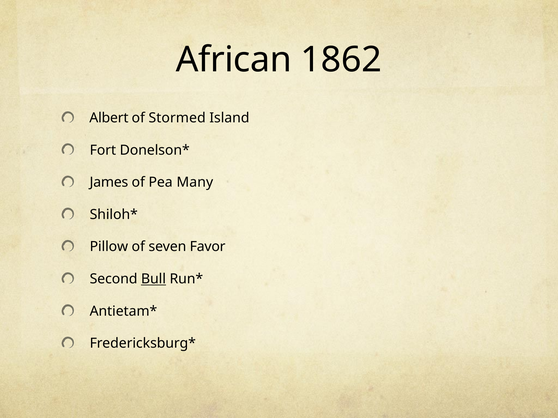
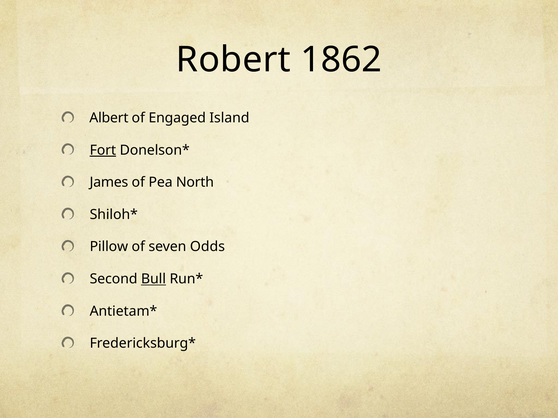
African: African -> Robert
Stormed: Stormed -> Engaged
Fort underline: none -> present
Many: Many -> North
Favor: Favor -> Odds
